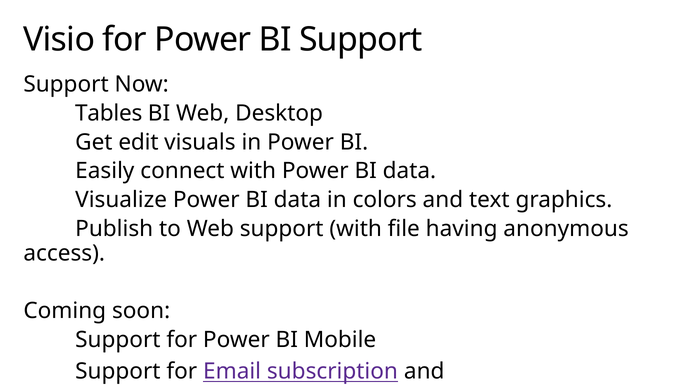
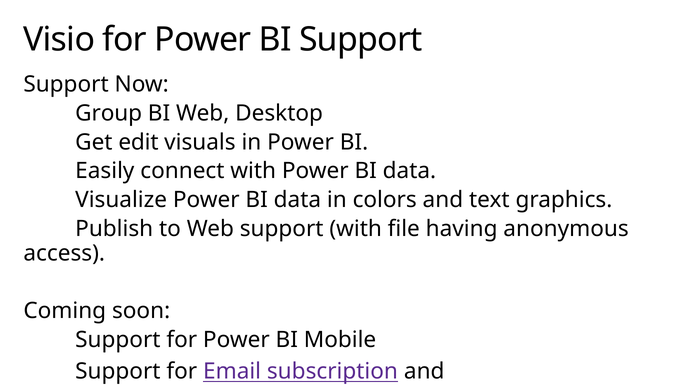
Tables: Tables -> Group
